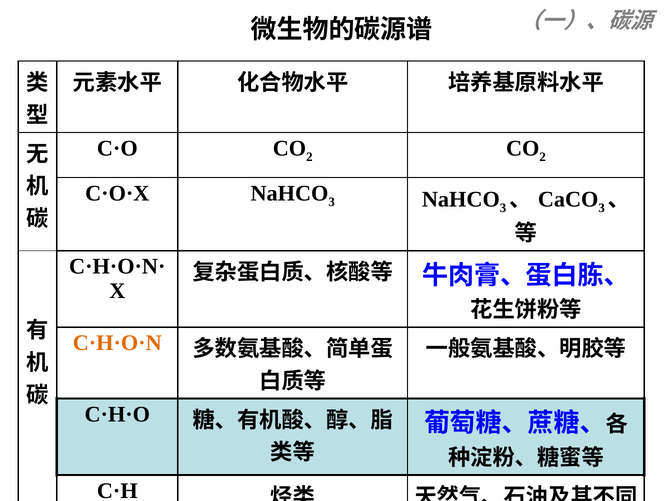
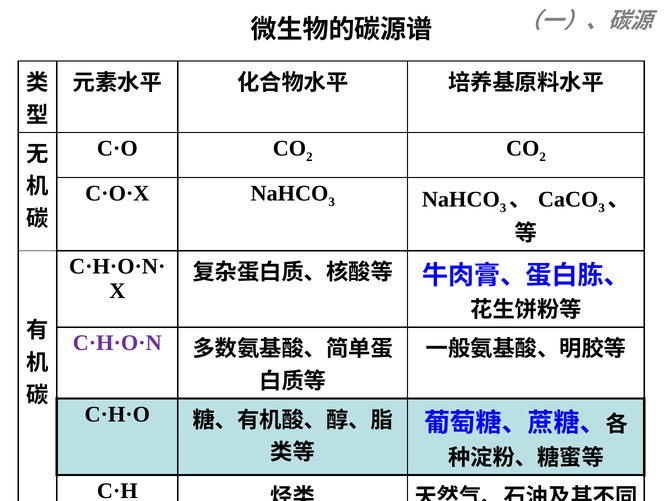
C·H·O·N colour: orange -> purple
